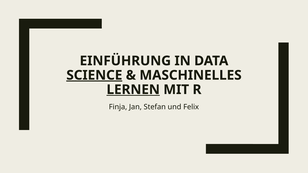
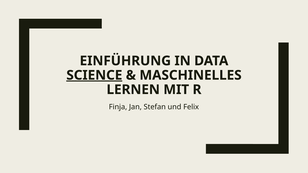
LERNEN underline: present -> none
